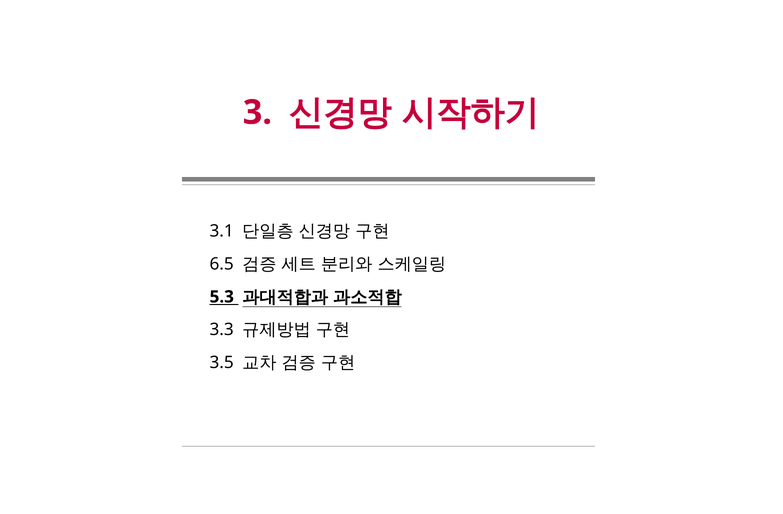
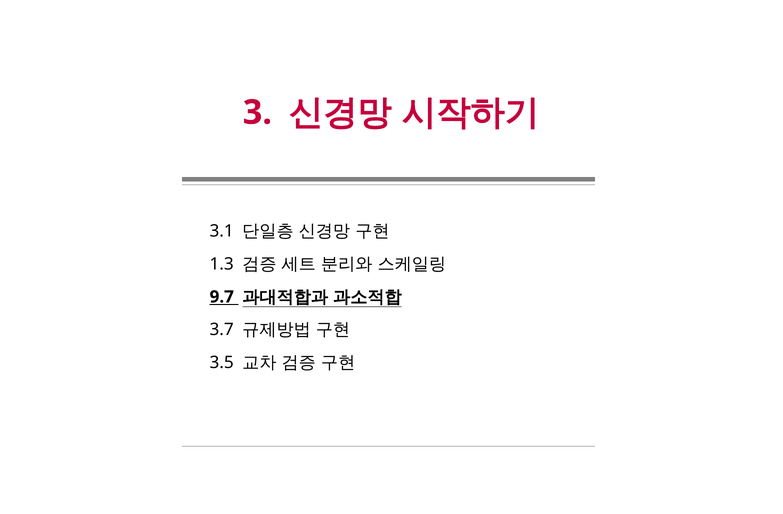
6.5: 6.5 -> 1.3
5.3: 5.3 -> 9.7
3.3: 3.3 -> 3.7
